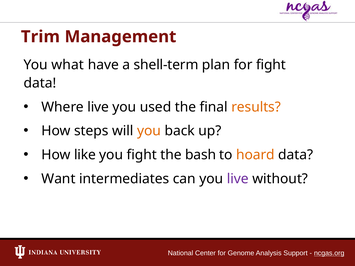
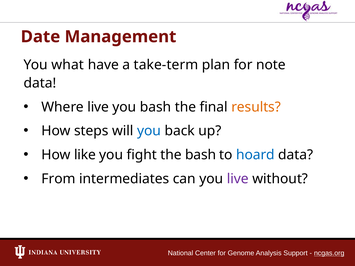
Trim: Trim -> Date
shell-term: shell-term -> take-term
for fight: fight -> note
you used: used -> bash
you at (149, 131) colour: orange -> blue
hoard colour: orange -> blue
Want: Want -> From
